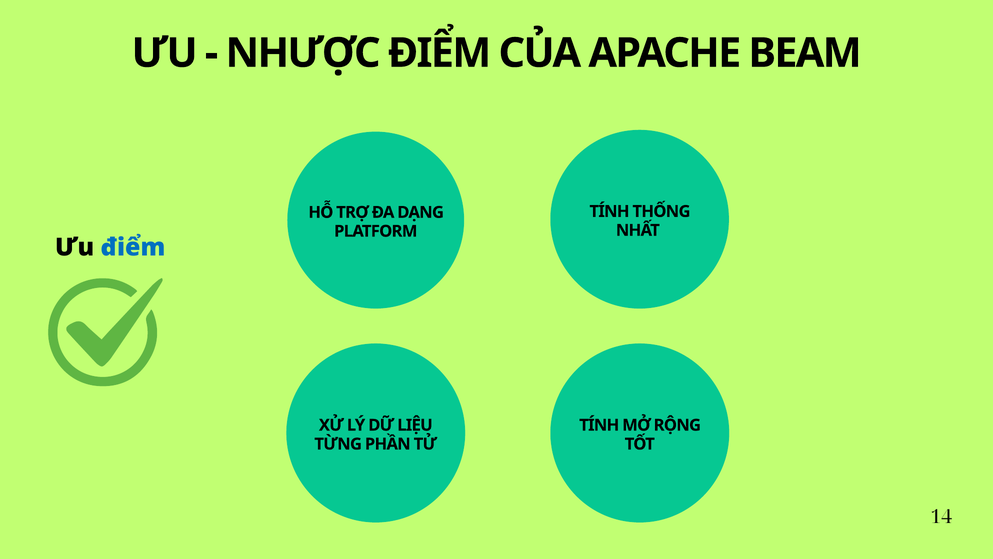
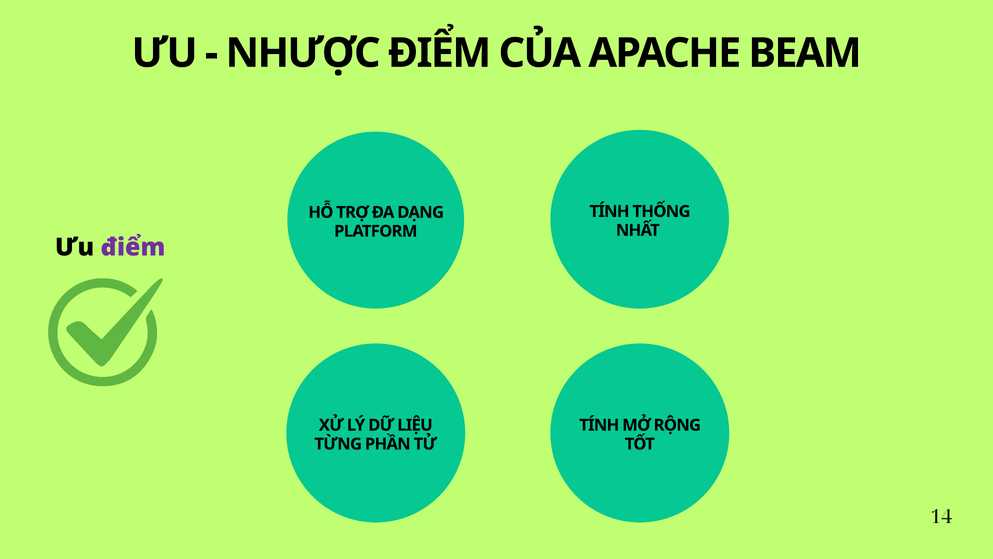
điểm at (133, 247) colour: blue -> purple
